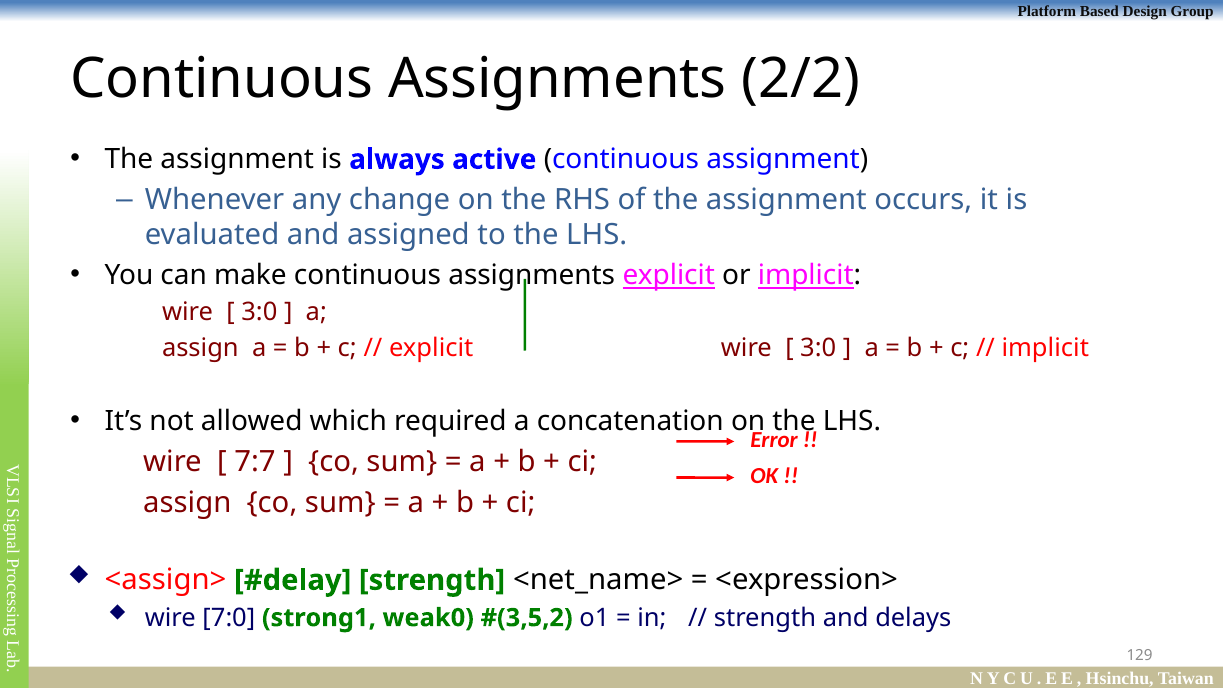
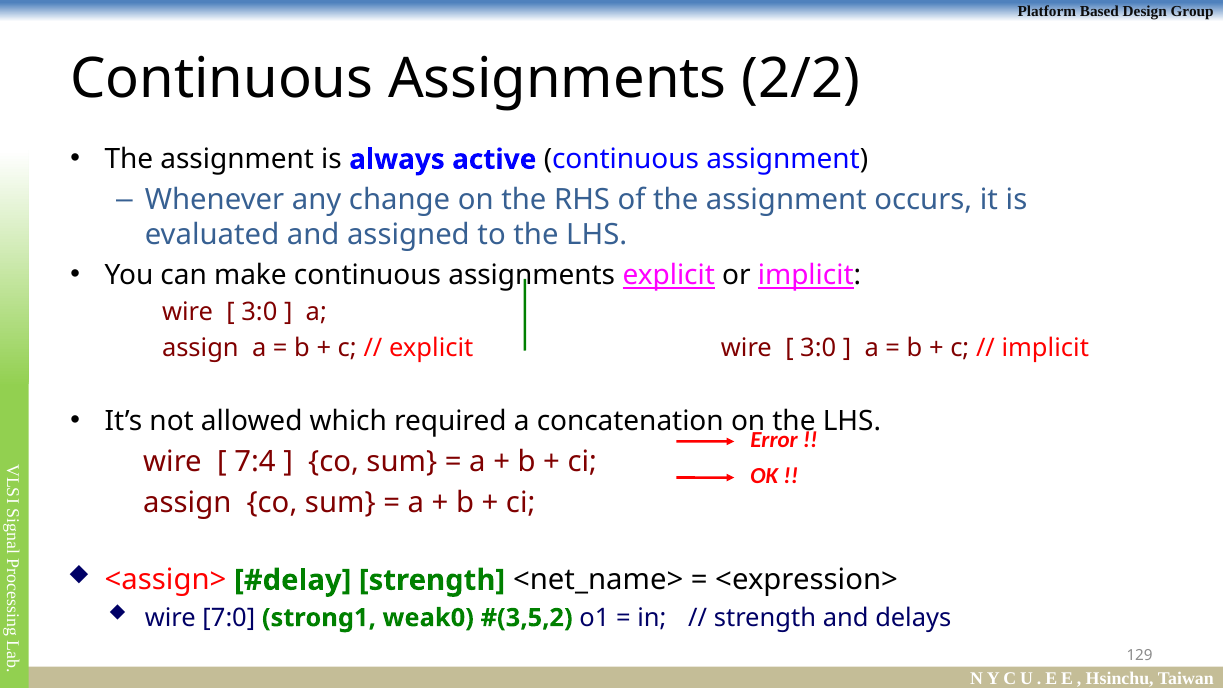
7:7: 7:7 -> 7:4
